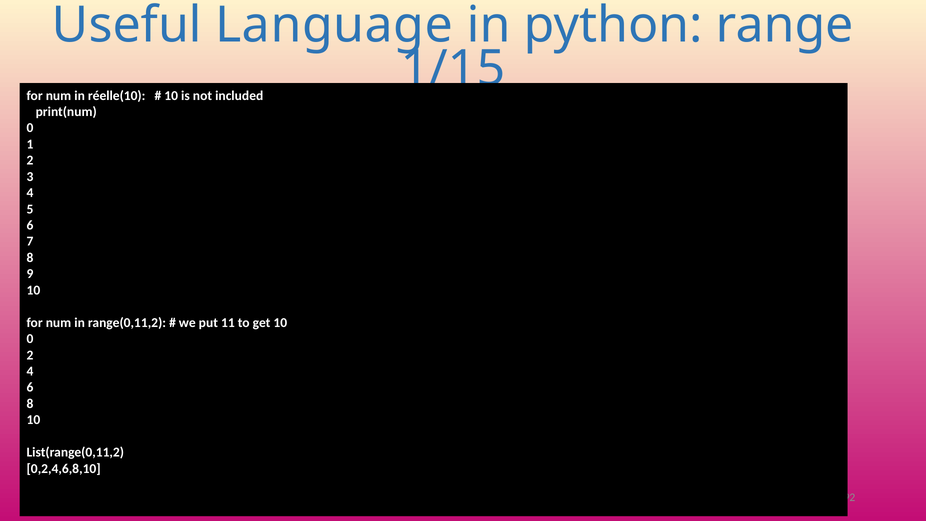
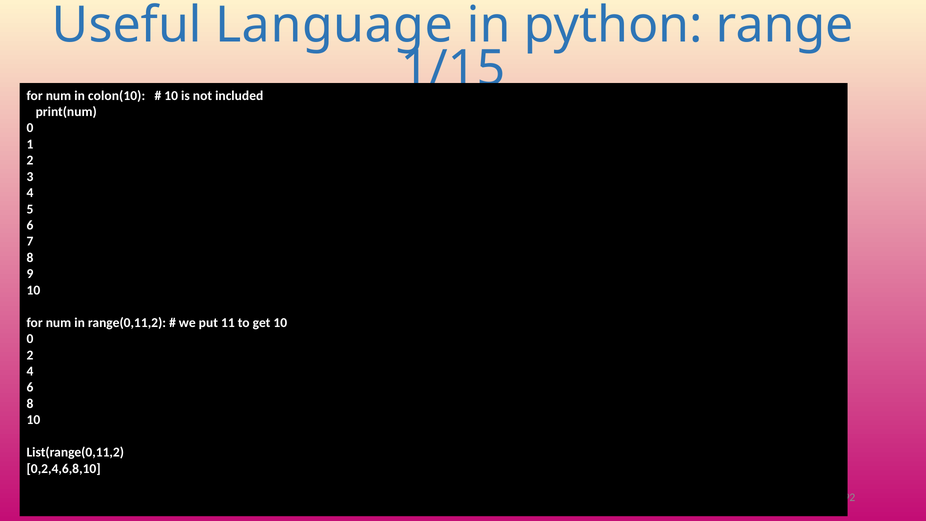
réelle(10: réelle(10 -> colon(10
